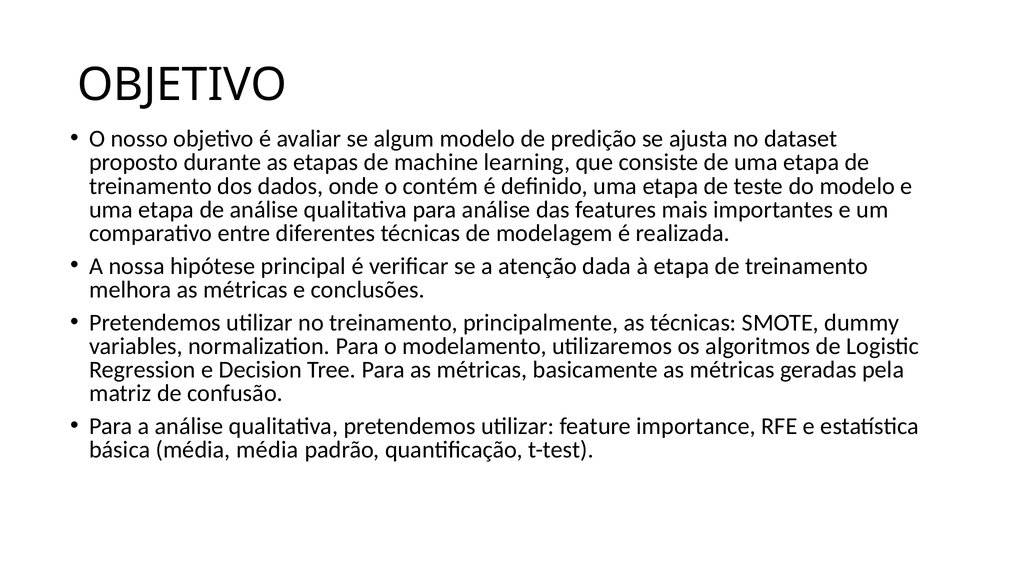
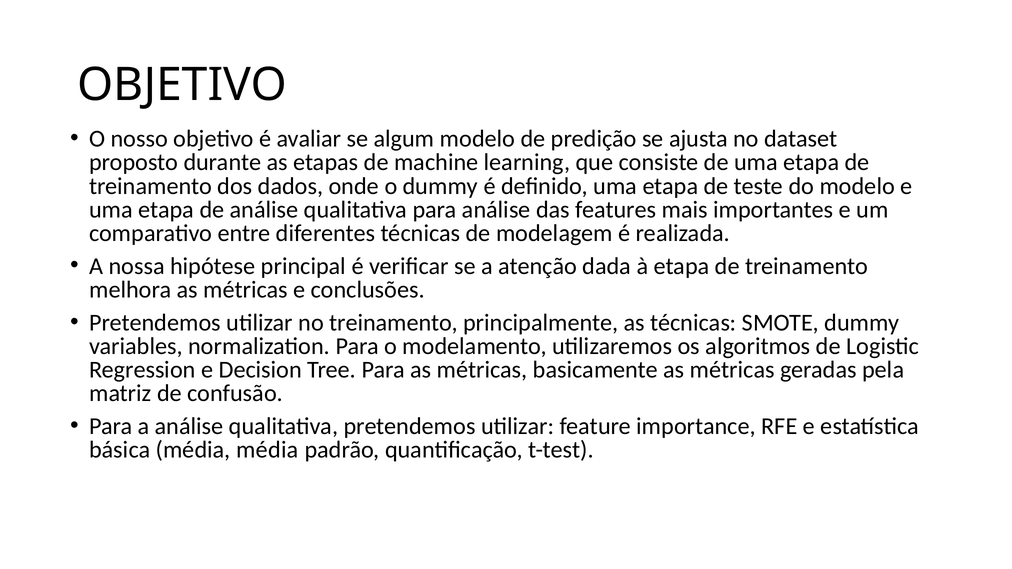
o contém: contém -> dummy
